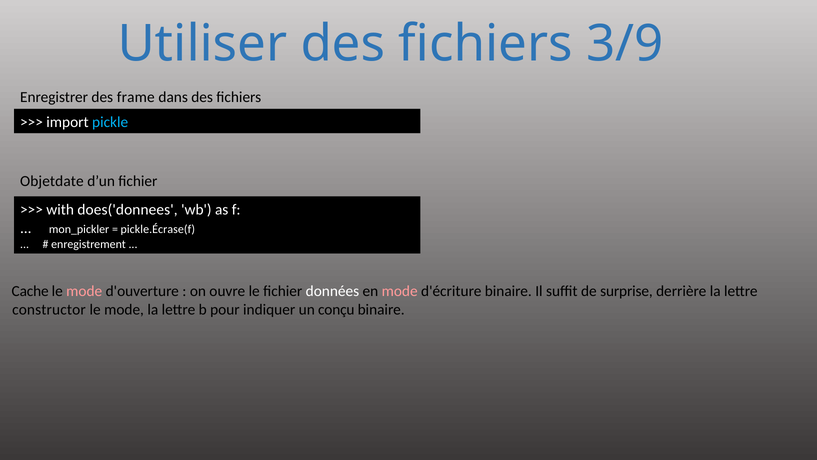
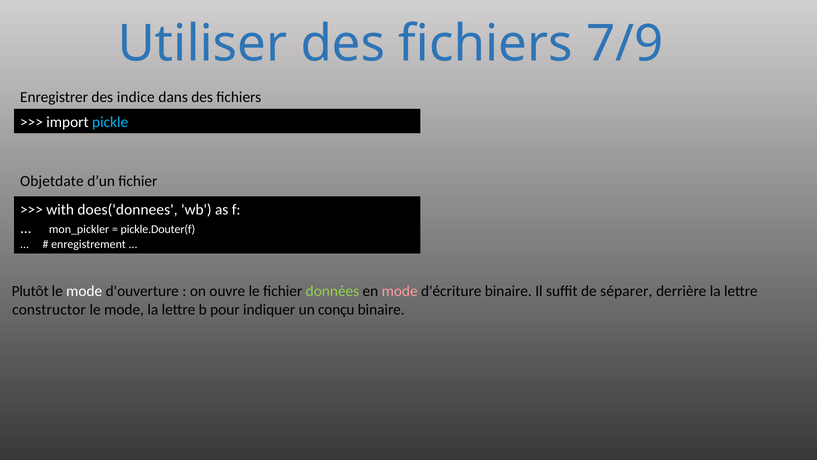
3/9: 3/9 -> 7/9
frame: frame -> indice
pickle.Écrase(f: pickle.Écrase(f -> pickle.Douter(f
Cache: Cache -> Plutôt
mode at (84, 291) colour: pink -> white
données colour: white -> light green
surprise: surprise -> séparer
